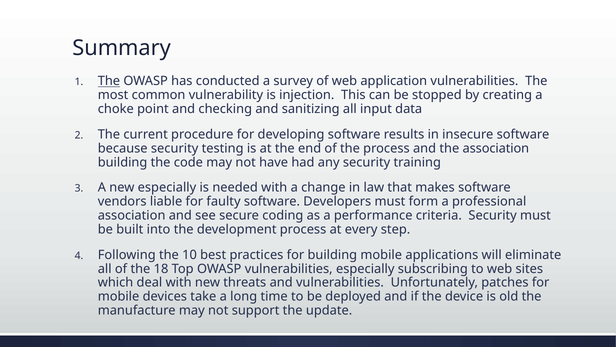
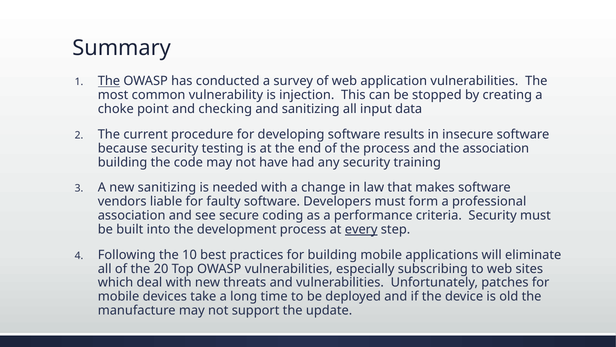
new especially: especially -> sanitizing
every underline: none -> present
18: 18 -> 20
